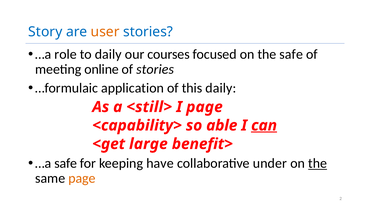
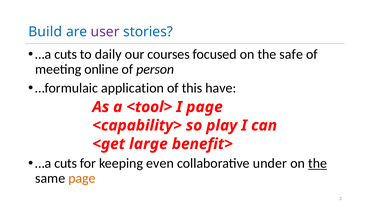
Story: Story -> Build
user colour: orange -> purple
role at (66, 54): role -> cuts
of stories: stories -> person
this daily: daily -> have
<still>: <still> -> <tool>
able: able -> play
can underline: present -> none
safe at (66, 164): safe -> cuts
have: have -> even
